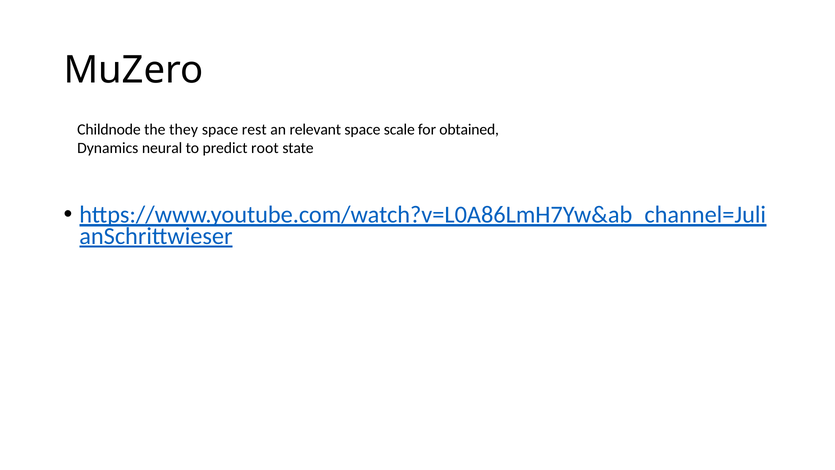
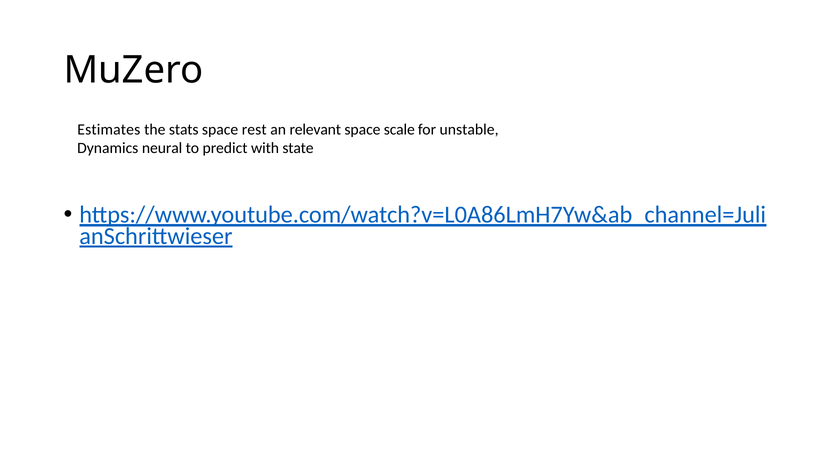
Childnode: Childnode -> Estimates
they: they -> stats
obtained: obtained -> unstable
root: root -> with
